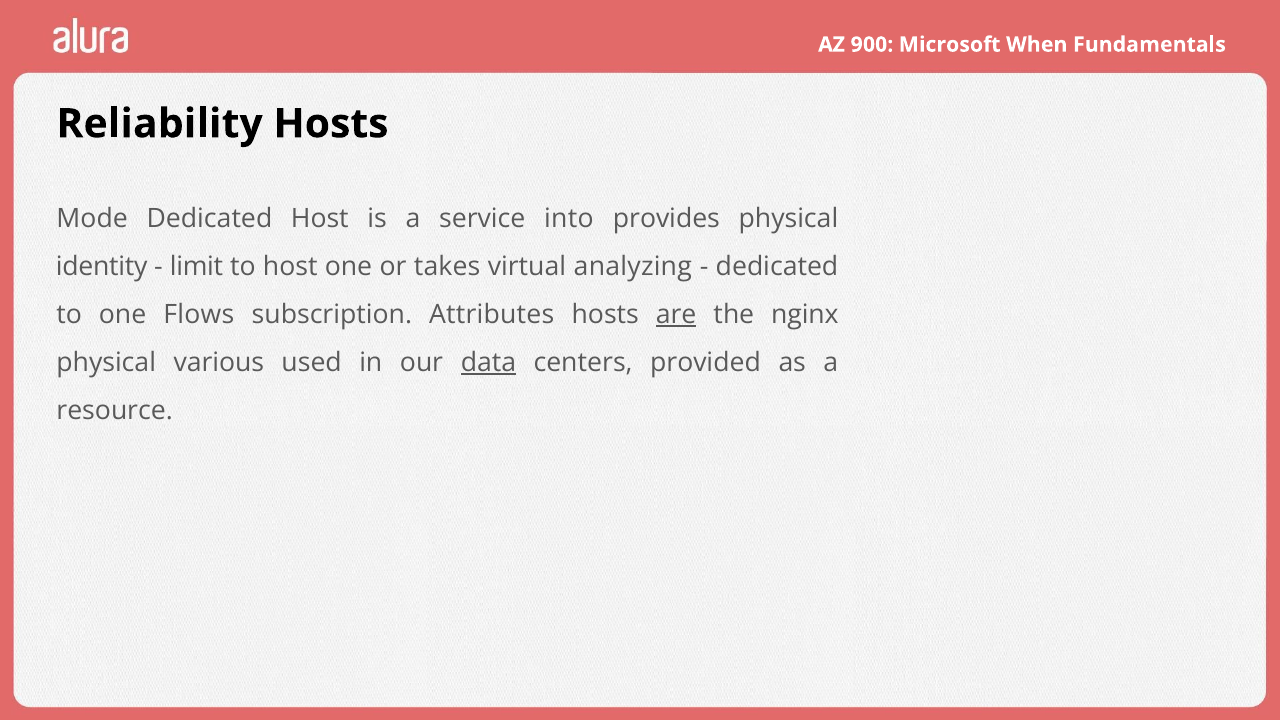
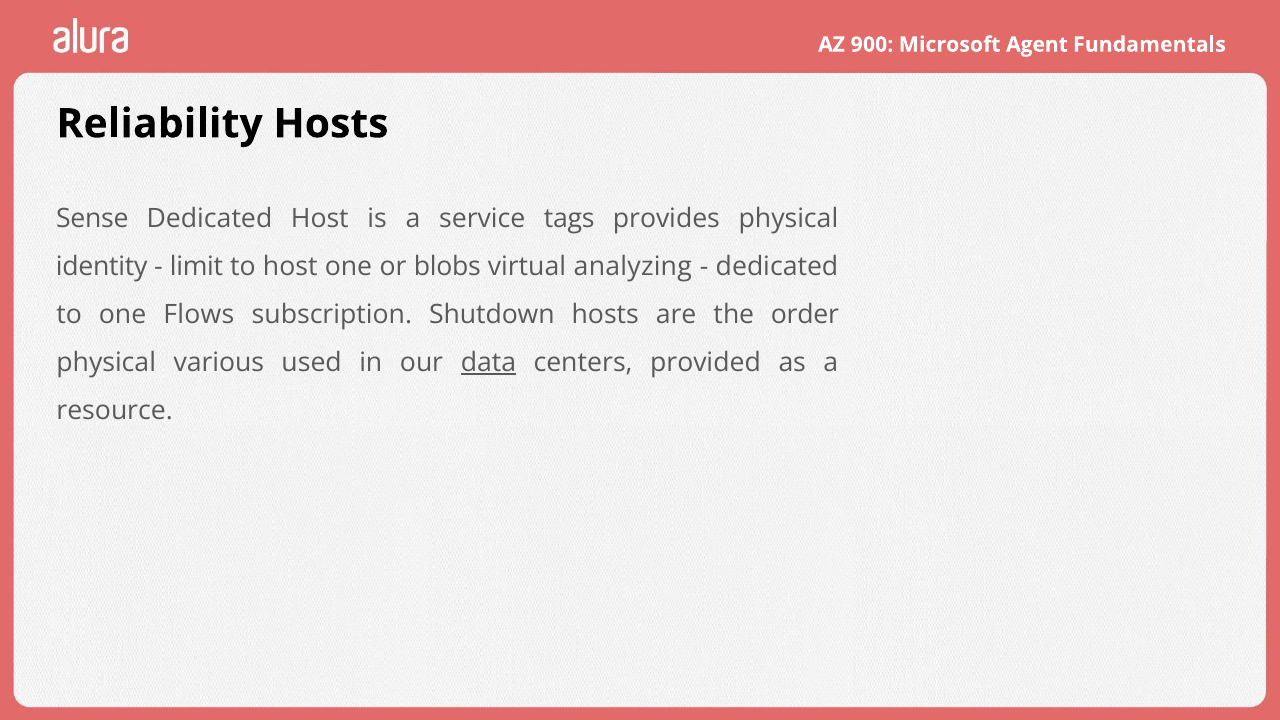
When: When -> Agent
Mode: Mode -> Sense
into: into -> tags
takes: takes -> blobs
Attributes: Attributes -> Shutdown
are underline: present -> none
nginx: nginx -> order
